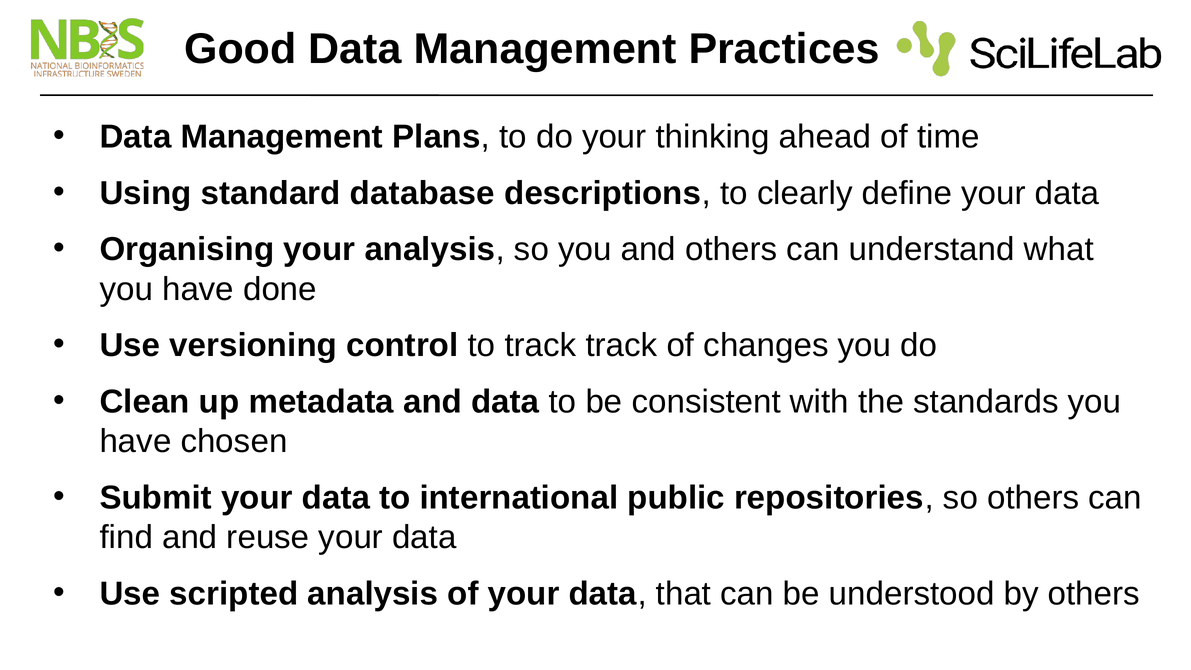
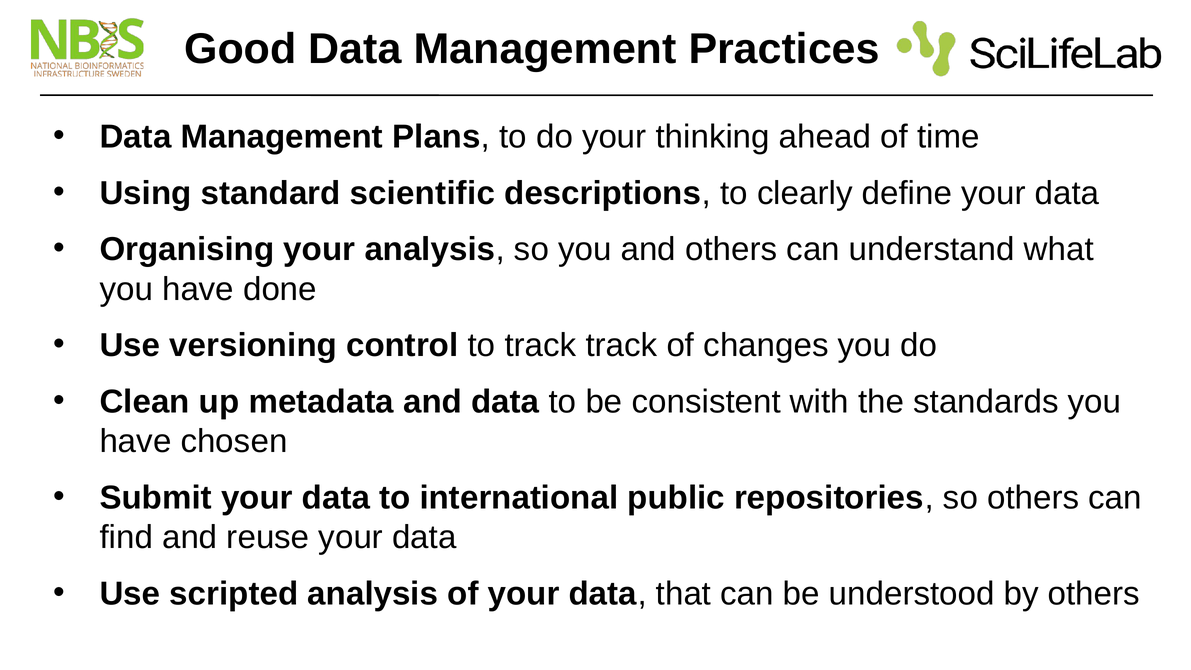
database: database -> scientific
